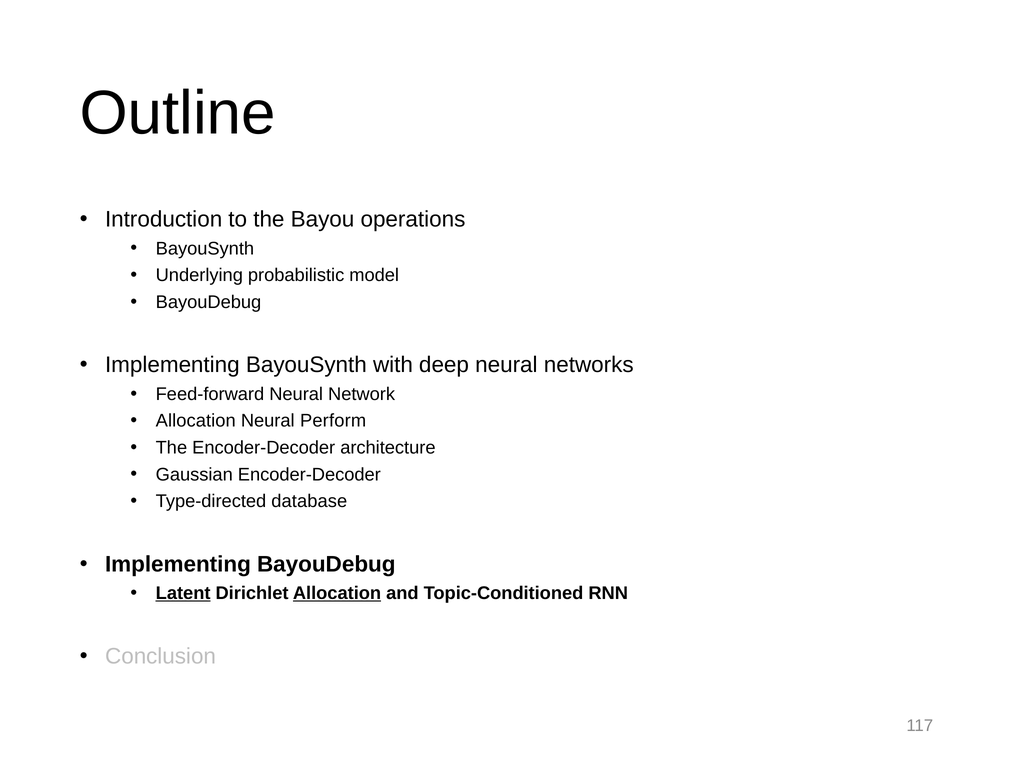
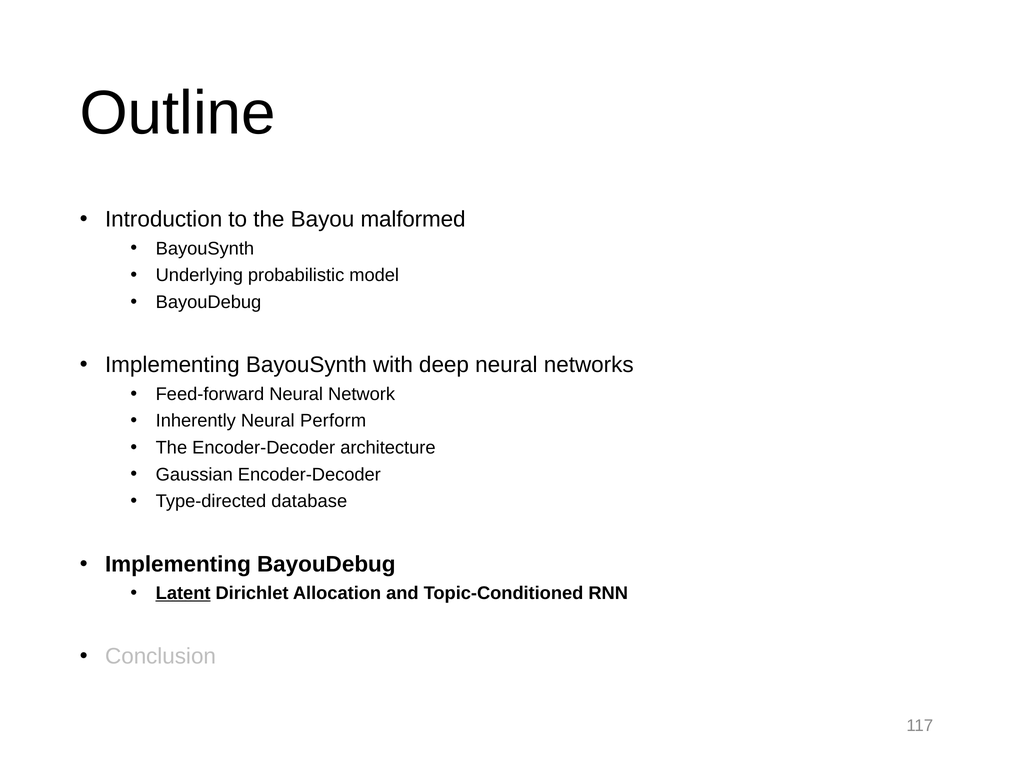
operations: operations -> malformed
Allocation at (196, 421): Allocation -> Inherently
Allocation at (337, 593) underline: present -> none
